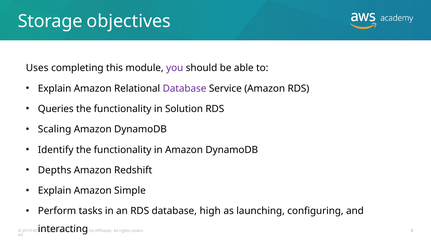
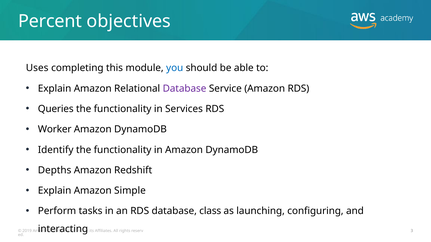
Storage: Storage -> Percent
you colour: purple -> blue
in Solution: Solution -> Services
Scaling: Scaling -> Worker
high: high -> class
